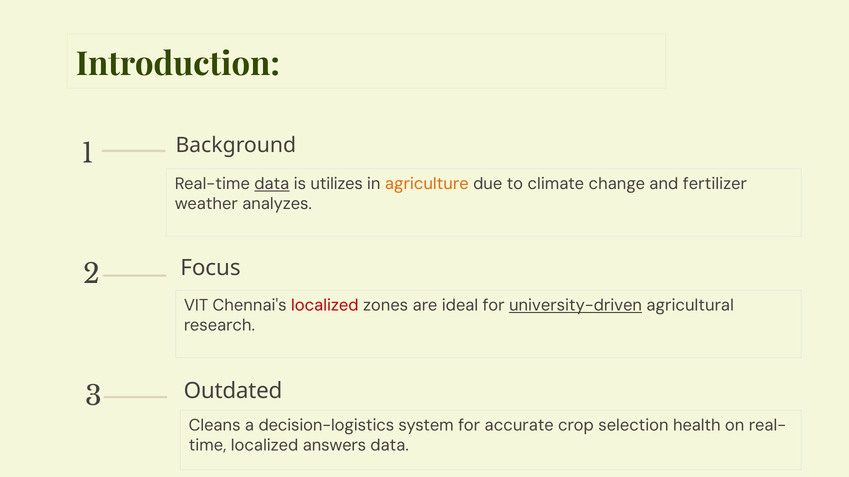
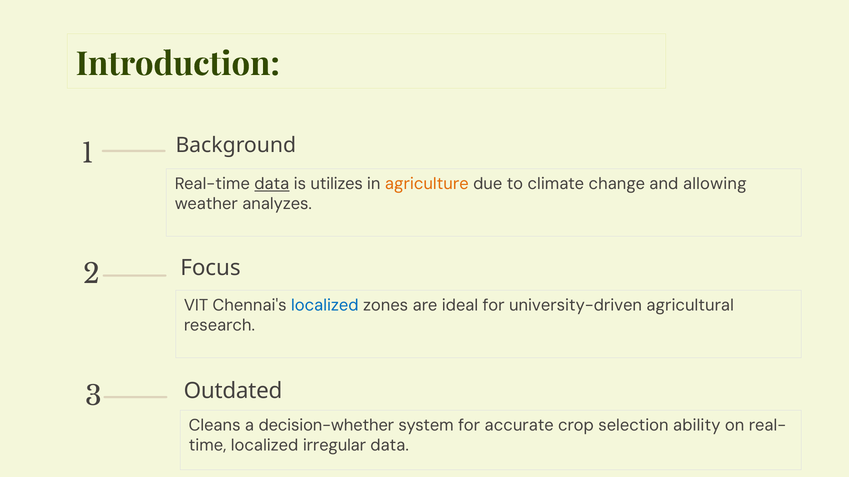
fertilizer: fertilizer -> allowing
localized at (325, 306) colour: red -> blue
university-driven underline: present -> none
decision-logistics: decision-logistics -> decision-whether
health: health -> ability
answers: answers -> irregular
